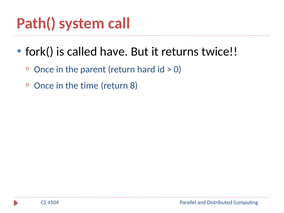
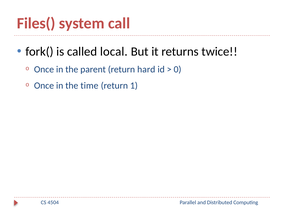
Path(: Path( -> Files(
have: have -> local
8: 8 -> 1
